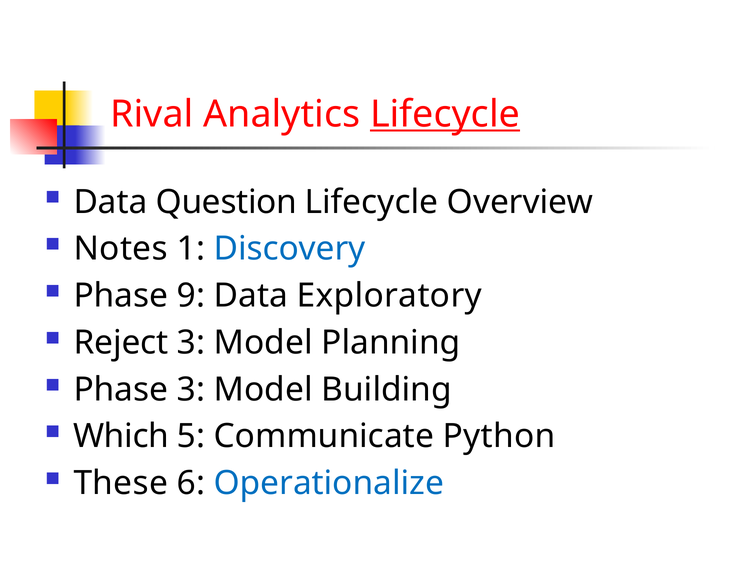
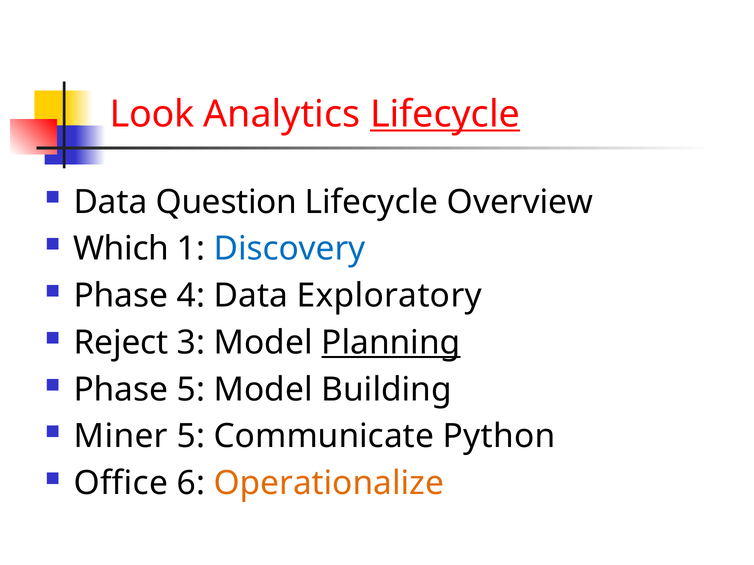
Rival: Rival -> Look
Notes: Notes -> Which
9: 9 -> 4
Planning underline: none -> present
Phase 3: 3 -> 5
Which: Which -> Miner
These: These -> Office
Operationalize colour: blue -> orange
